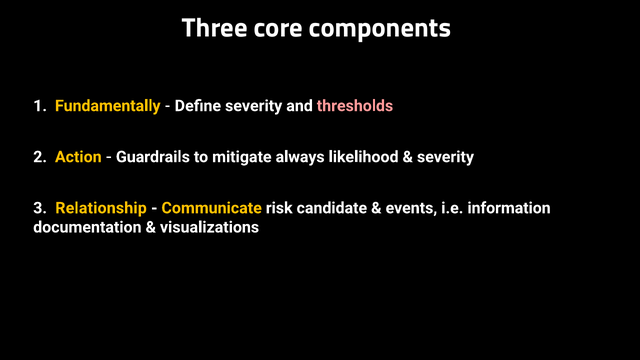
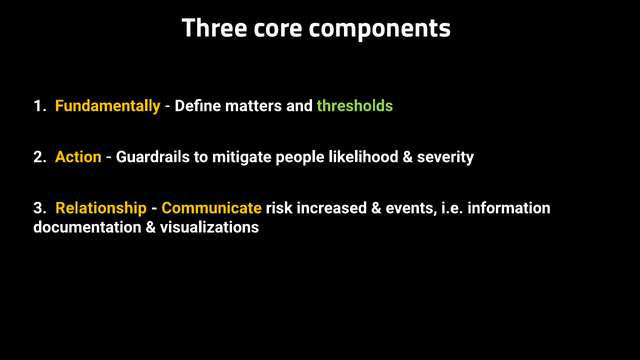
Define severity: severity -> matters
thresholds colour: pink -> light green
always: always -> people
candidate: candidate -> increased
